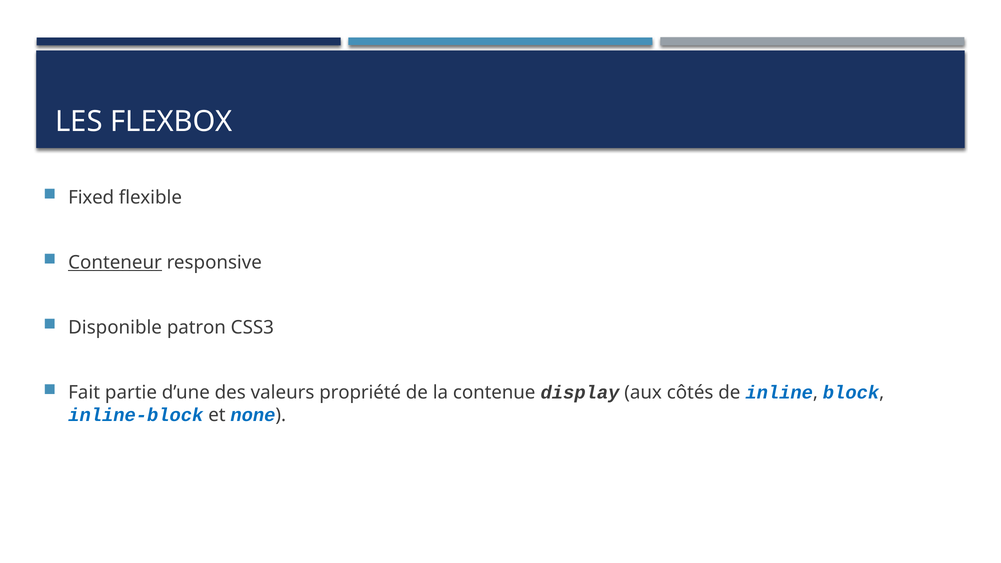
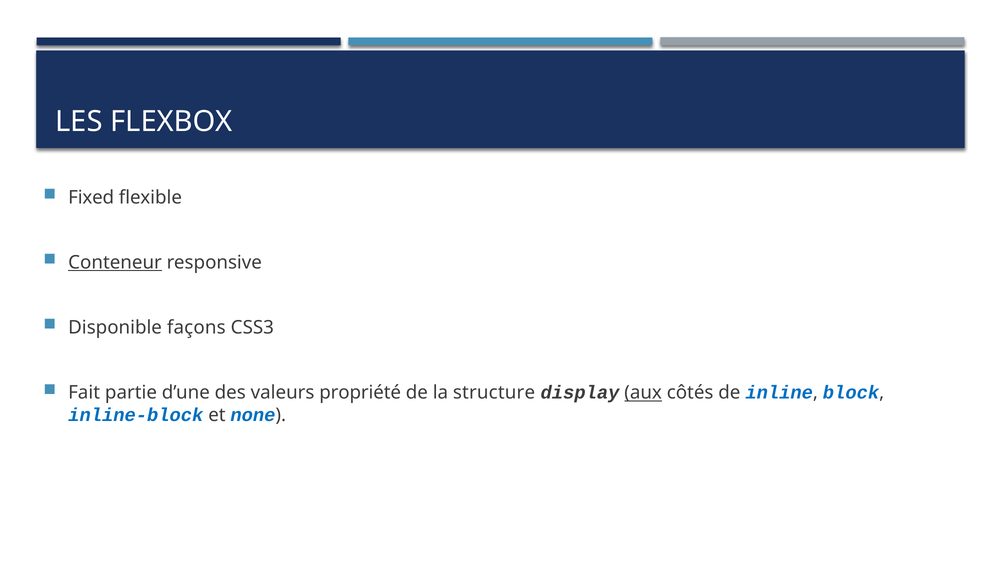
patron: patron -> façons
contenue: contenue -> structure
aux underline: none -> present
